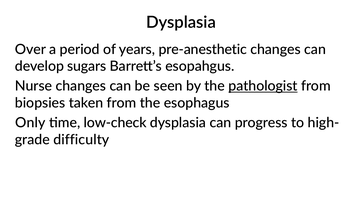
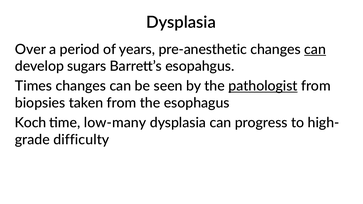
can at (315, 49) underline: none -> present
Nurse: Nurse -> Times
Only: Only -> Koch
low-check: low-check -> low-many
